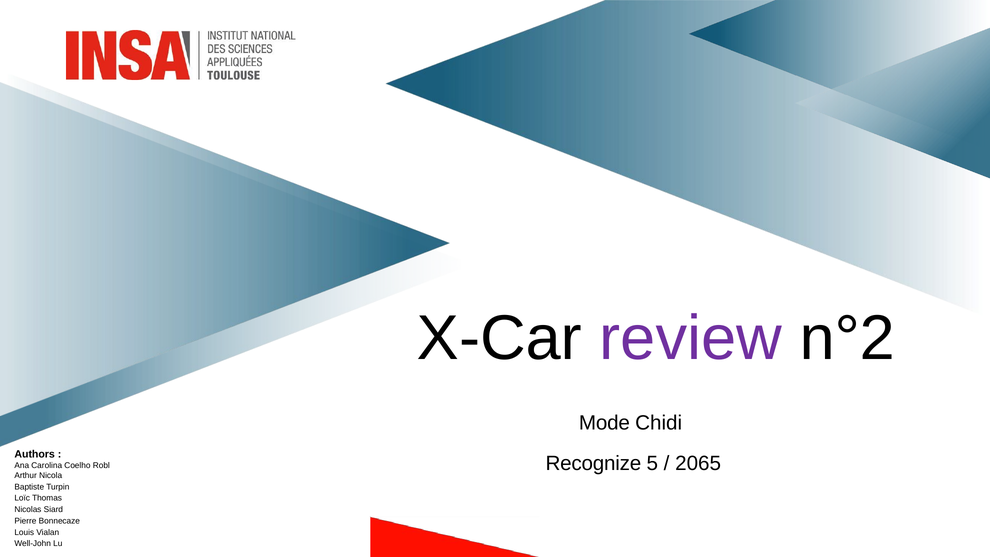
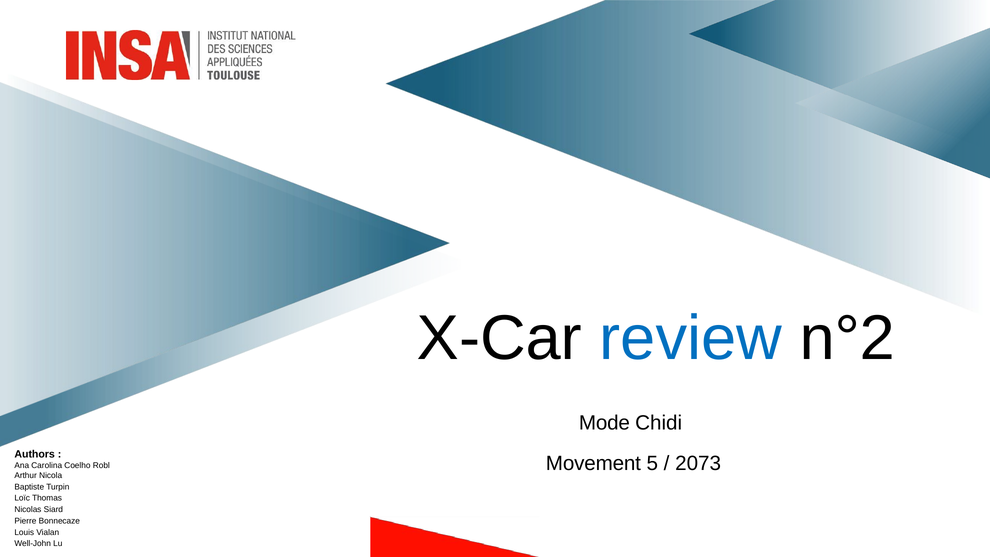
review colour: purple -> blue
Recognize: Recognize -> Movement
2065: 2065 -> 2073
